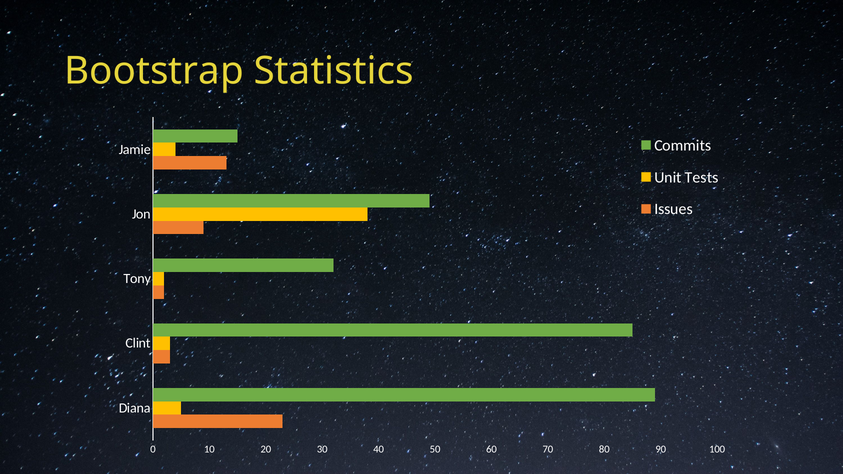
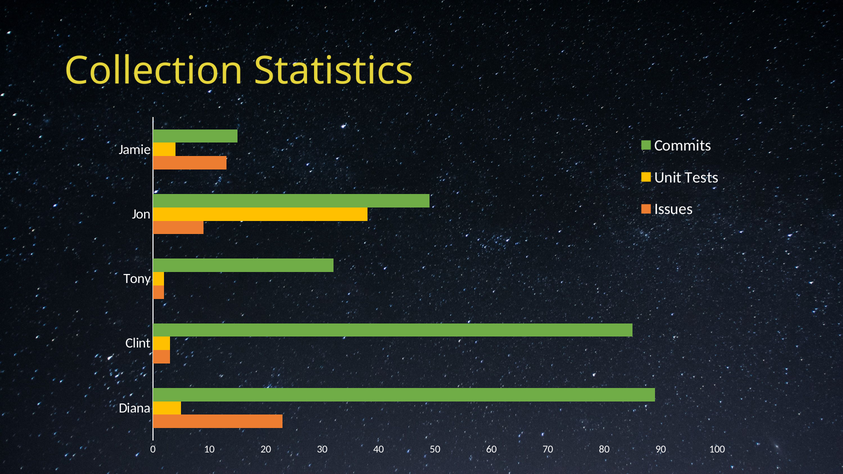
Bootstrap: Bootstrap -> Collection
